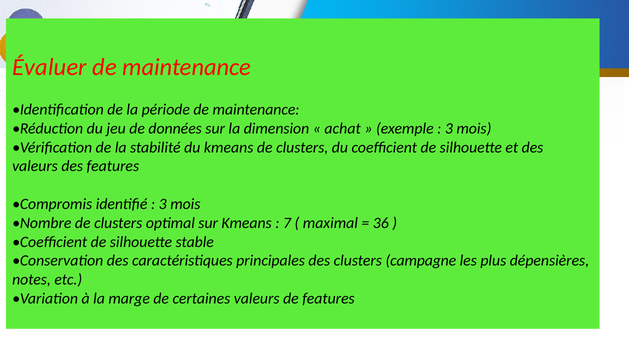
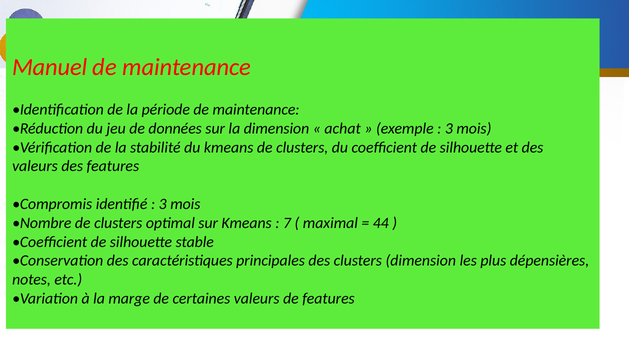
Évaluer: Évaluer -> Manuel
36: 36 -> 44
clusters campagne: campagne -> dimension
